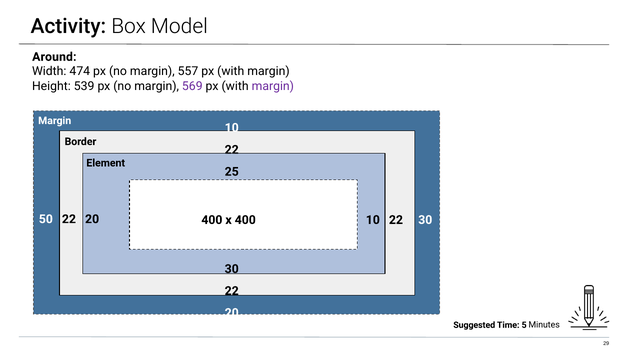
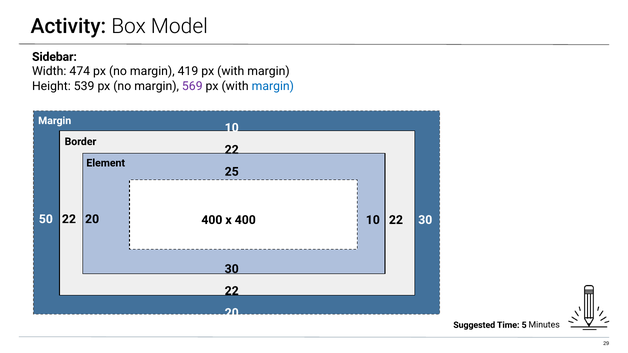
Around: Around -> Sidebar
557: 557 -> 419
margin at (273, 86) colour: purple -> blue
